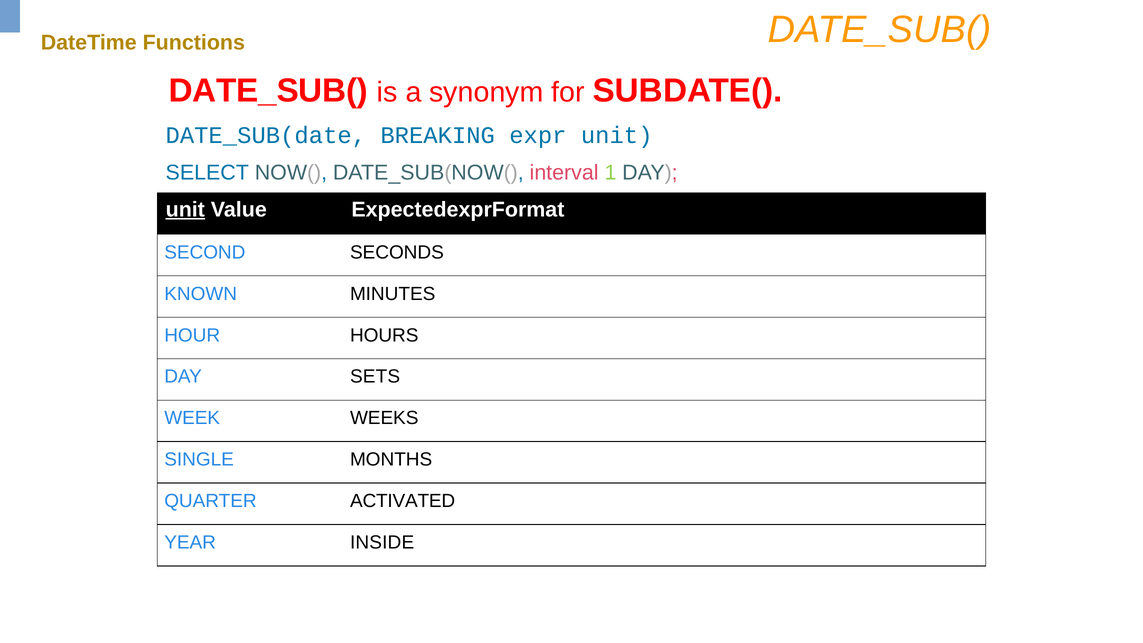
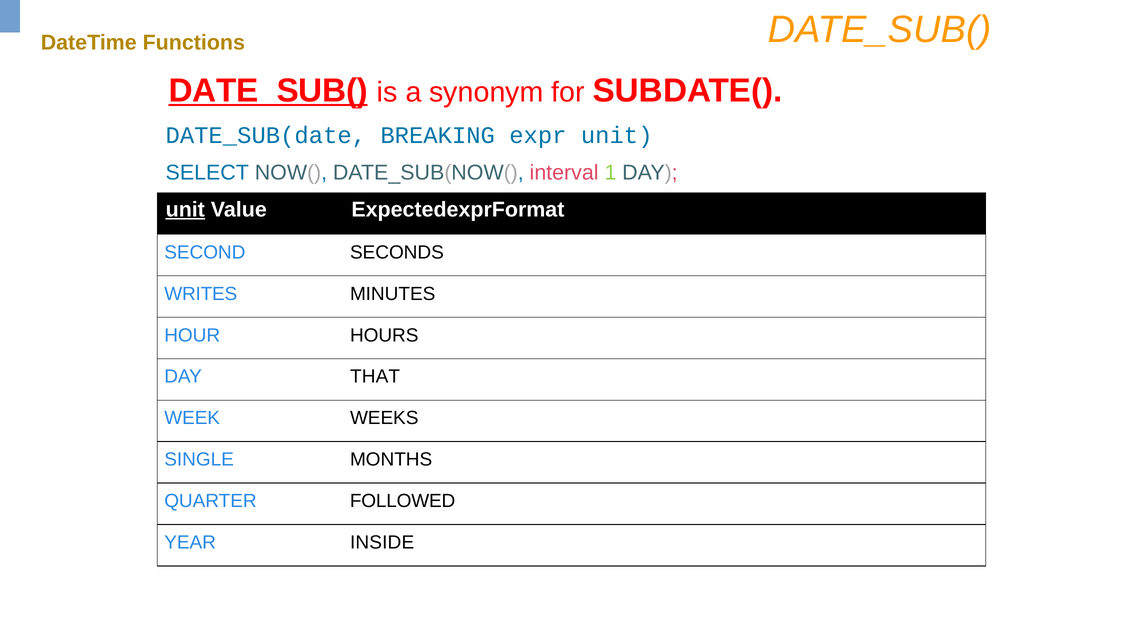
DATE_SUB( at (268, 91) underline: none -> present
KNOWN: KNOWN -> WRITES
SETS: SETS -> THAT
ACTIVATED: ACTIVATED -> FOLLOWED
